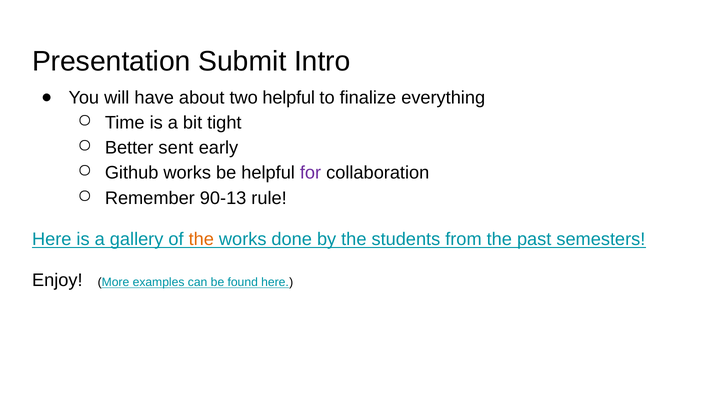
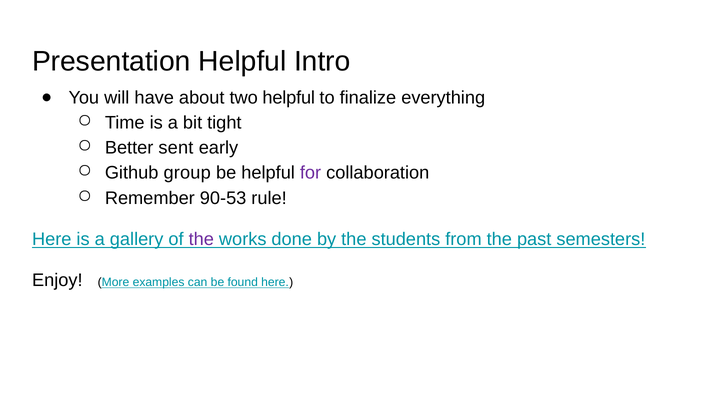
Presentation Submit: Submit -> Helpful
Github works: works -> group
90-13: 90-13 -> 90-53
the at (201, 240) colour: orange -> purple
